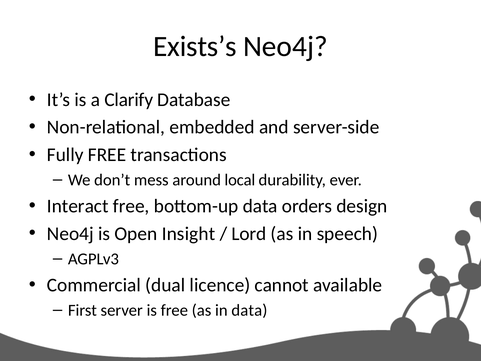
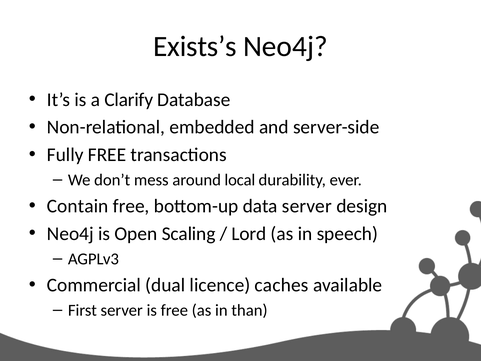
Interact: Interact -> Contain
data orders: orders -> server
Insight: Insight -> Scaling
cannot: cannot -> caches
in data: data -> than
